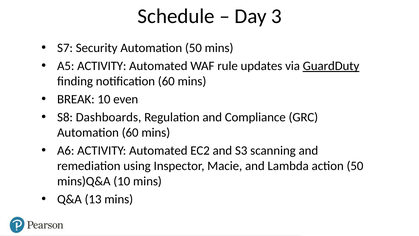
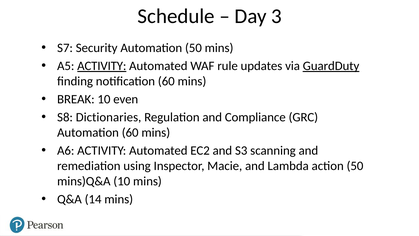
ACTIVITY at (102, 66) underline: none -> present
Dashboards: Dashboards -> Dictionaries
13: 13 -> 14
